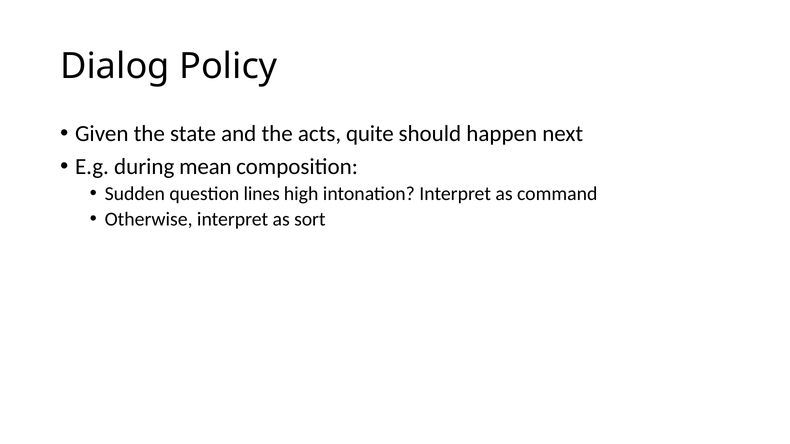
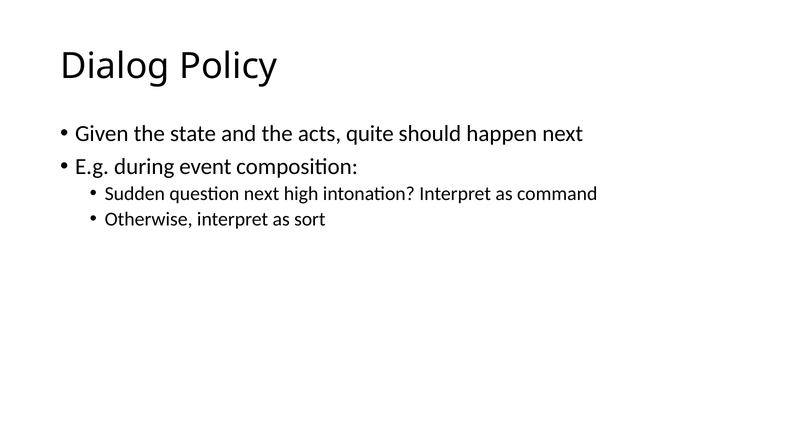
mean: mean -> event
question lines: lines -> next
